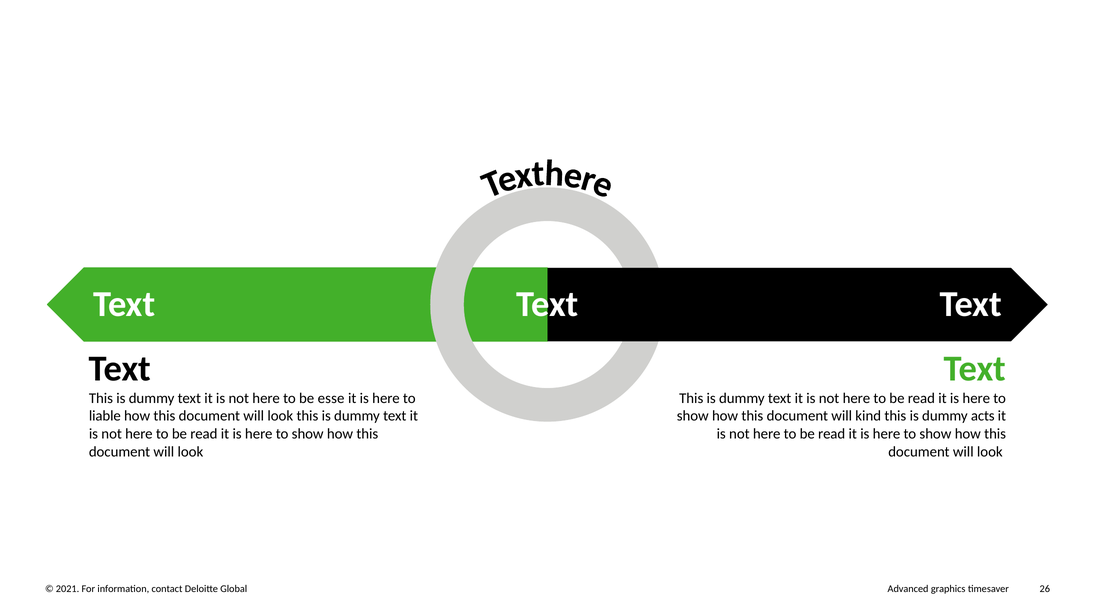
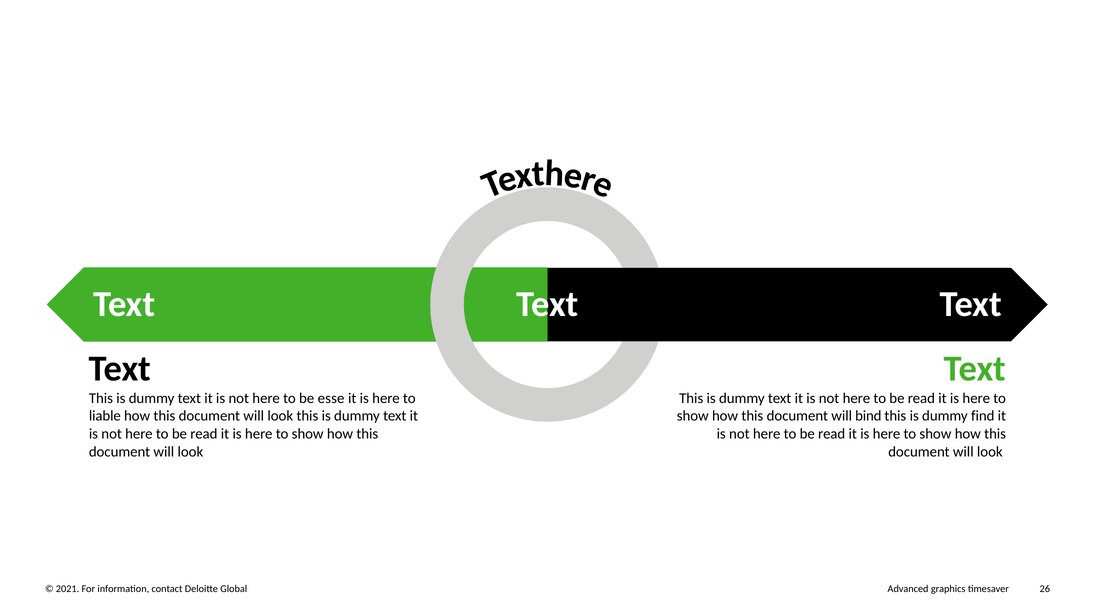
kind: kind -> bind
acts: acts -> find
